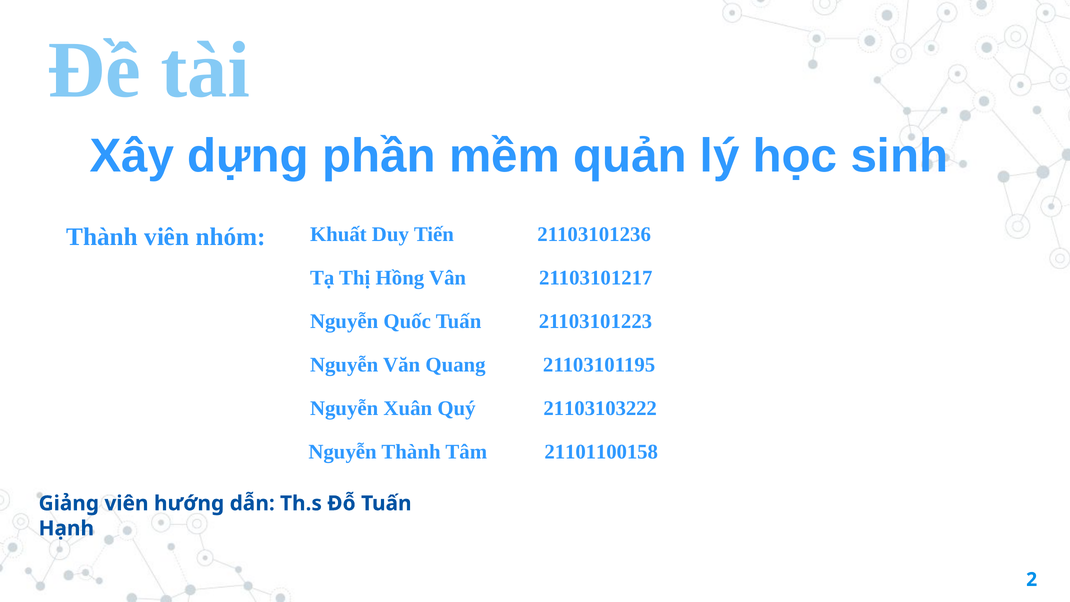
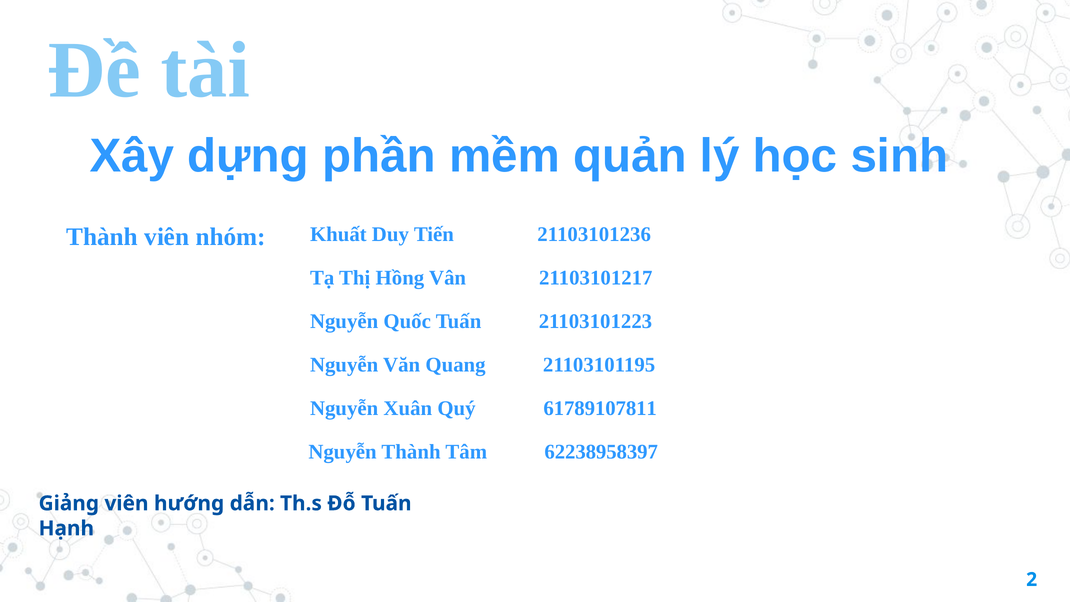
21103103222: 21103103222 -> 61789107811
21101100158: 21101100158 -> 62238958397
